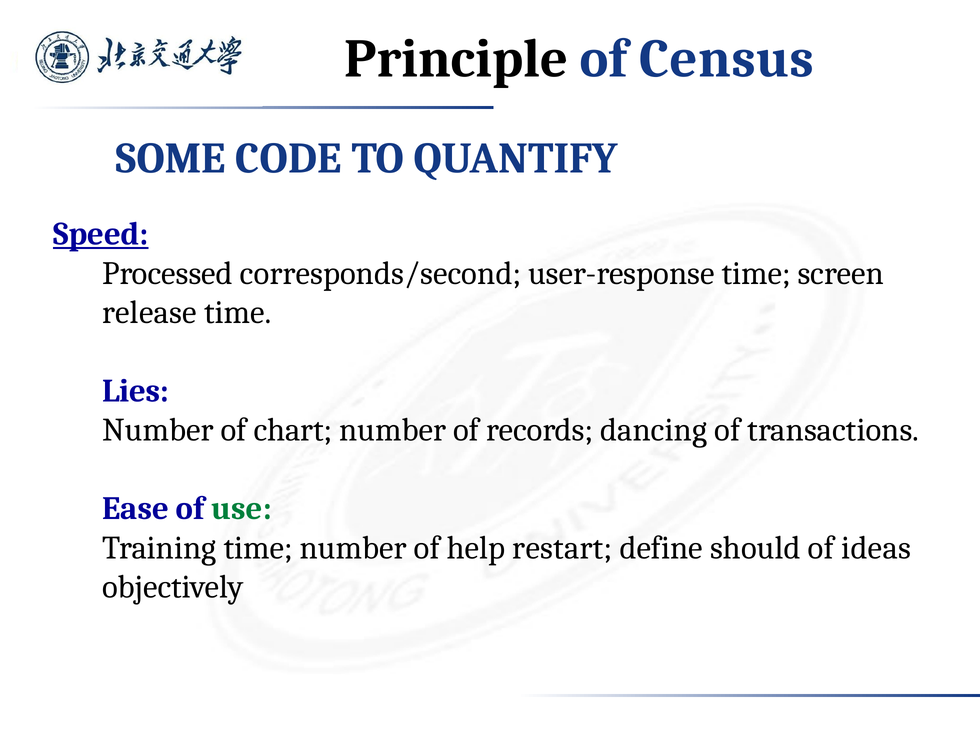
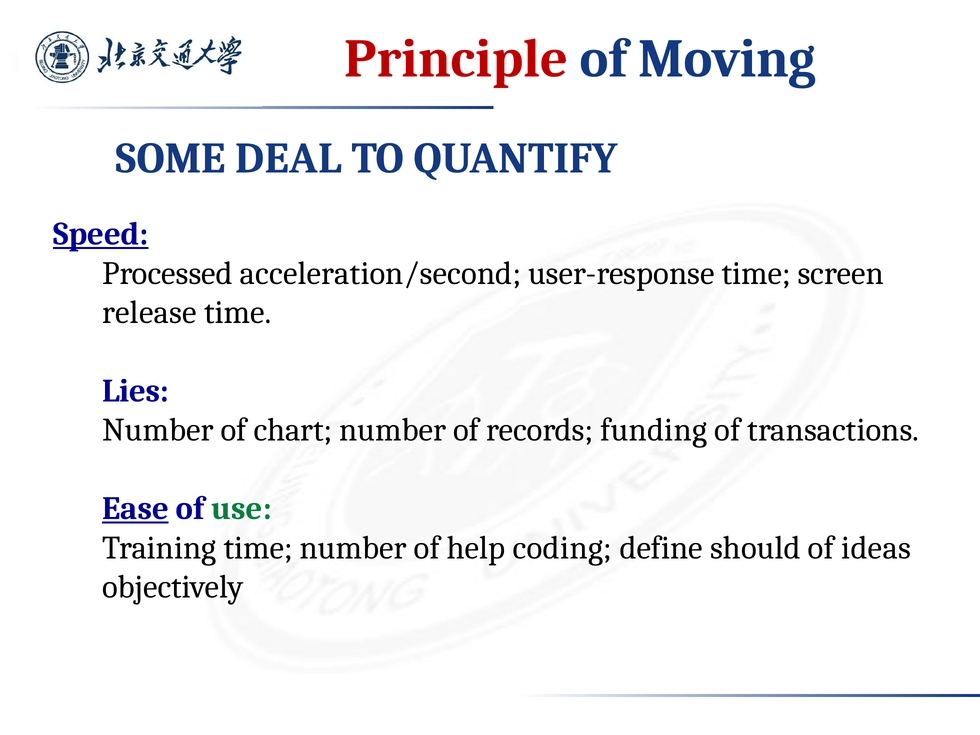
Principle colour: black -> red
Census: Census -> Moving
CODE: CODE -> DEAL
corresponds/second: corresponds/second -> acceleration/second
dancing: dancing -> funding
Ease underline: none -> present
restart: restart -> coding
